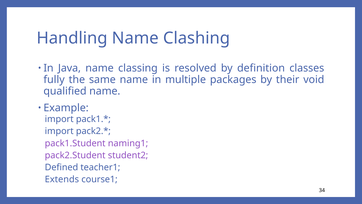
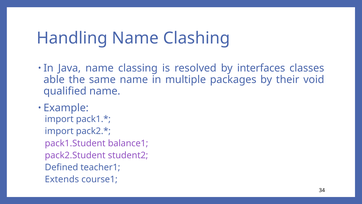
definition: definition -> interfaces
fully: fully -> able
naming1: naming1 -> balance1
